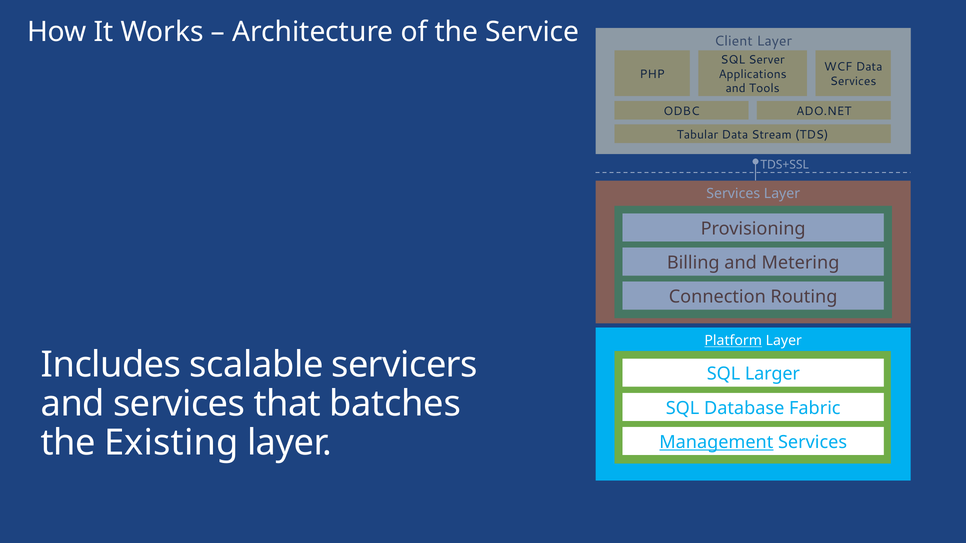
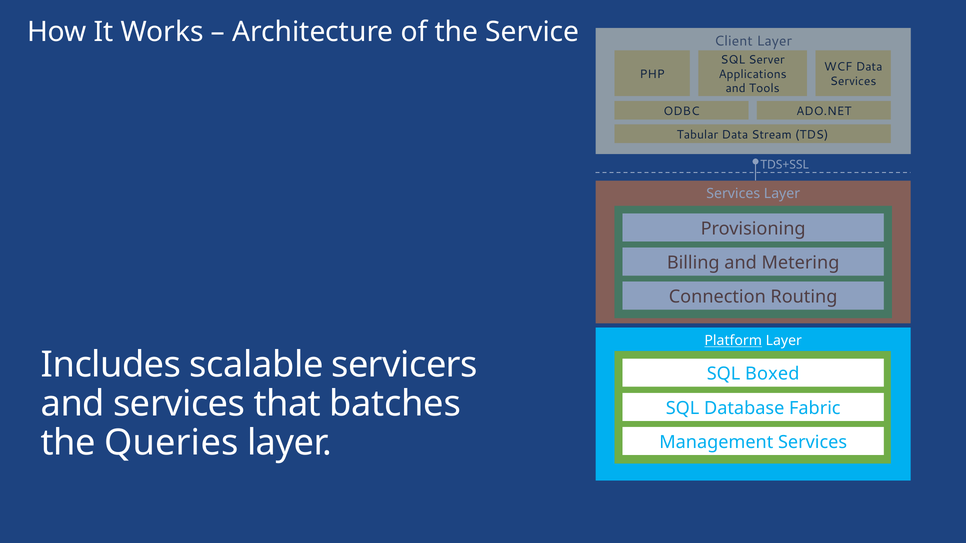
Larger: Larger -> Boxed
Existing: Existing -> Queries
Management underline: present -> none
